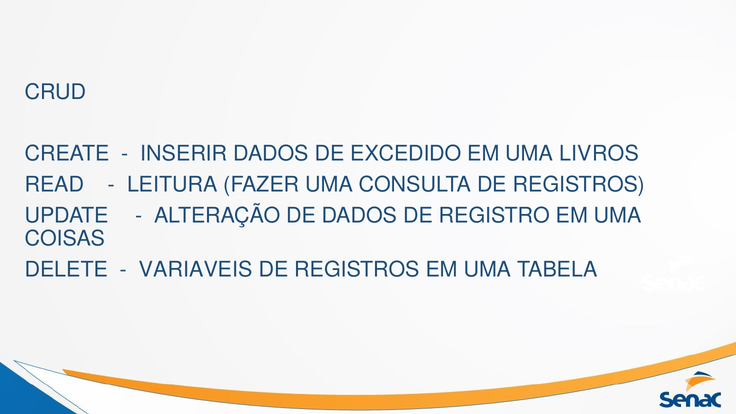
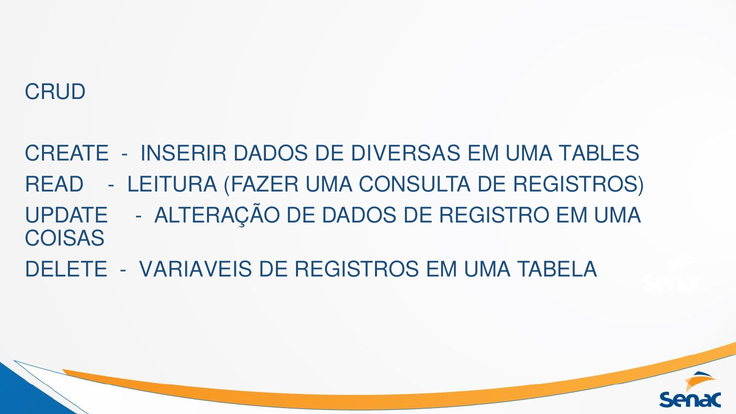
EXCEDIDO: EXCEDIDO -> DIVERSAS
LIVROS: LIVROS -> TABLES
